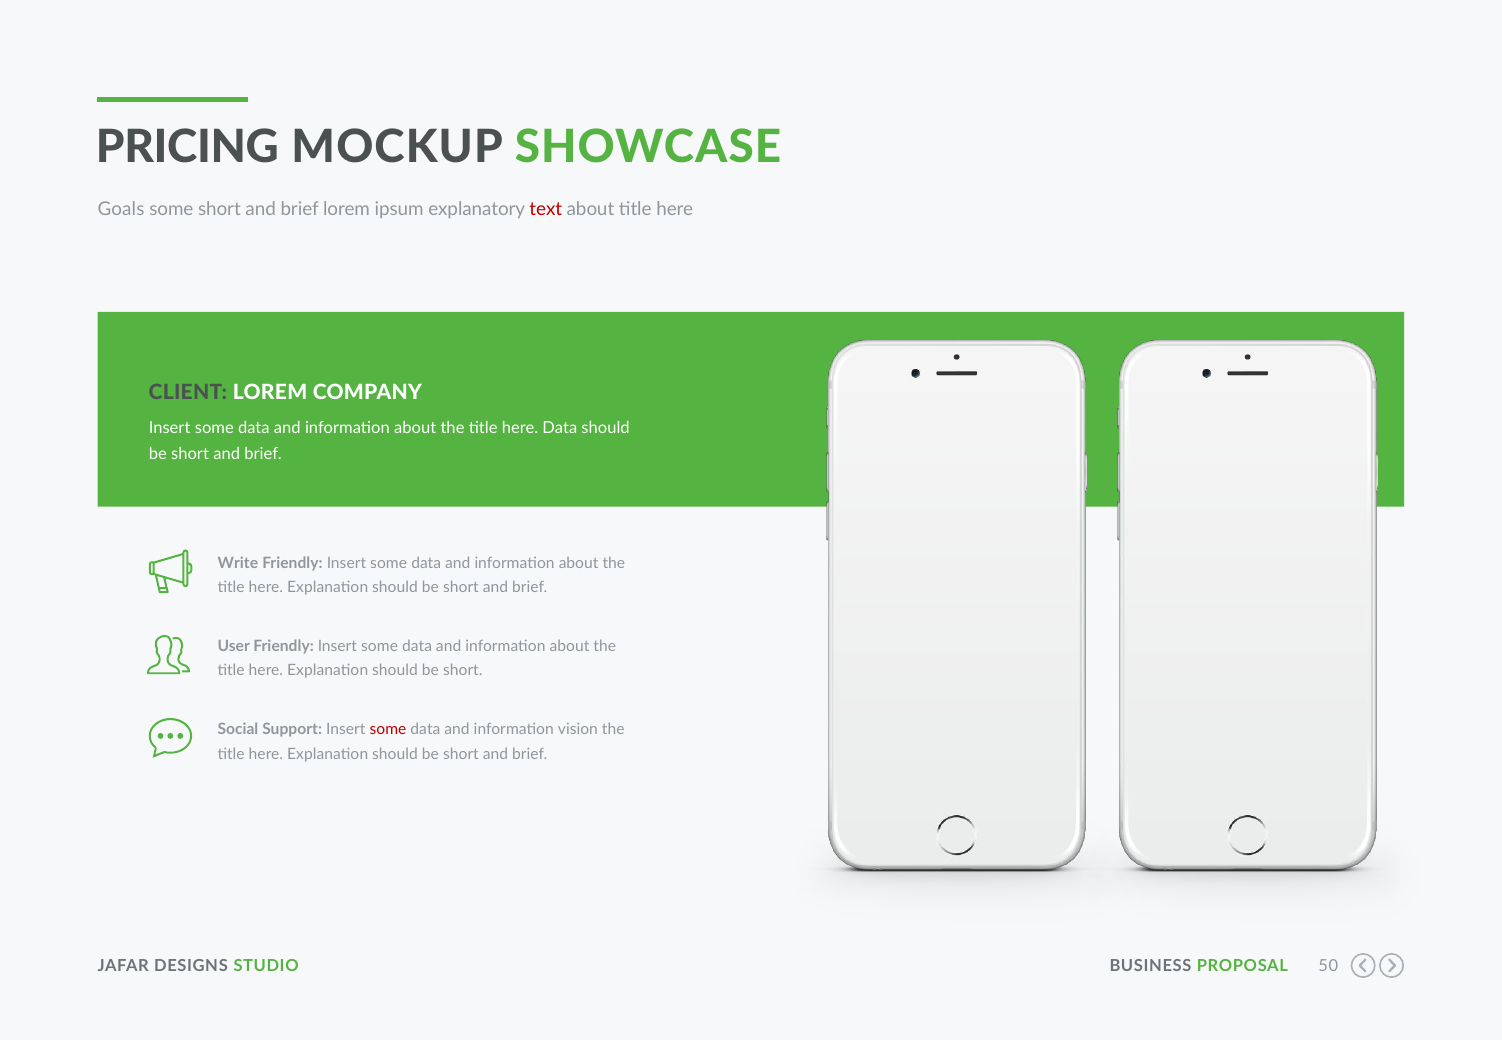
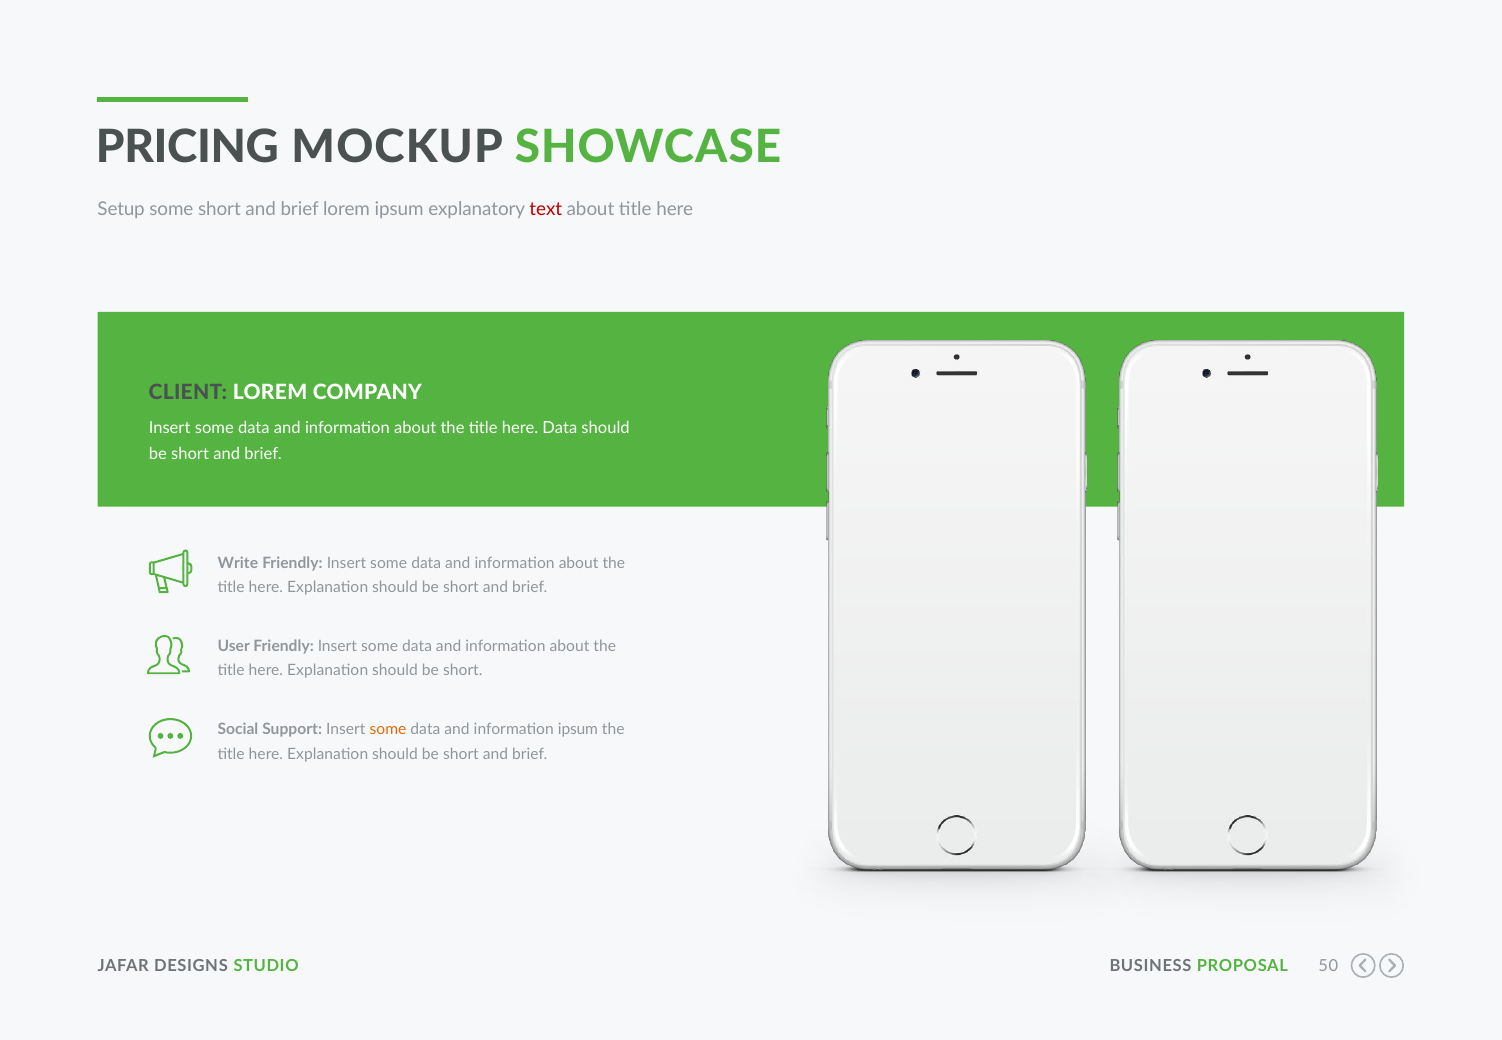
Goals: Goals -> Setup
some at (388, 730) colour: red -> orange
information vision: vision -> ipsum
